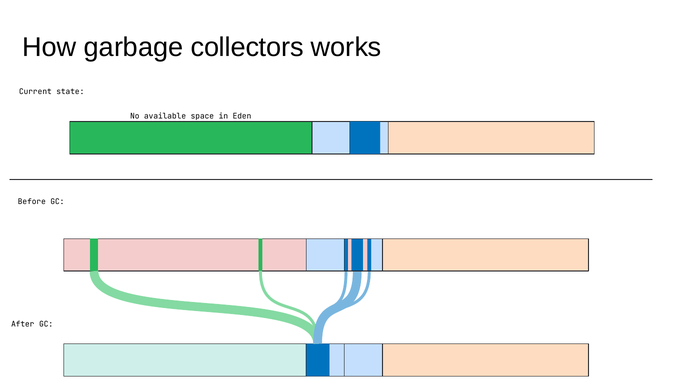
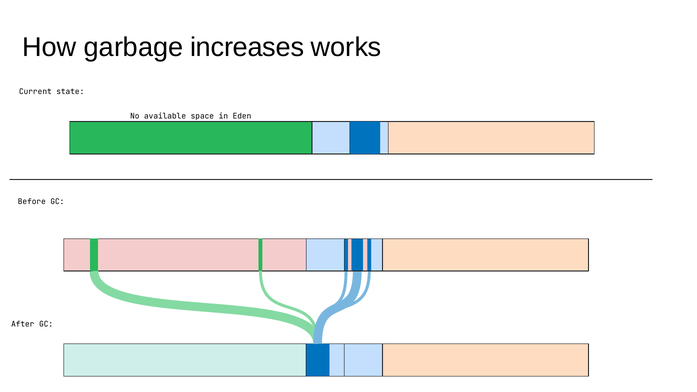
collectors: collectors -> increases
